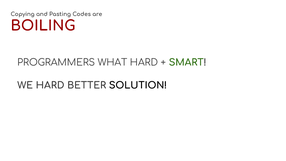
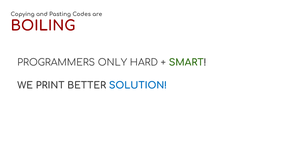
WHAT: WHAT -> ONLY
WE HARD: HARD -> PRINT
SOLUTION colour: black -> blue
